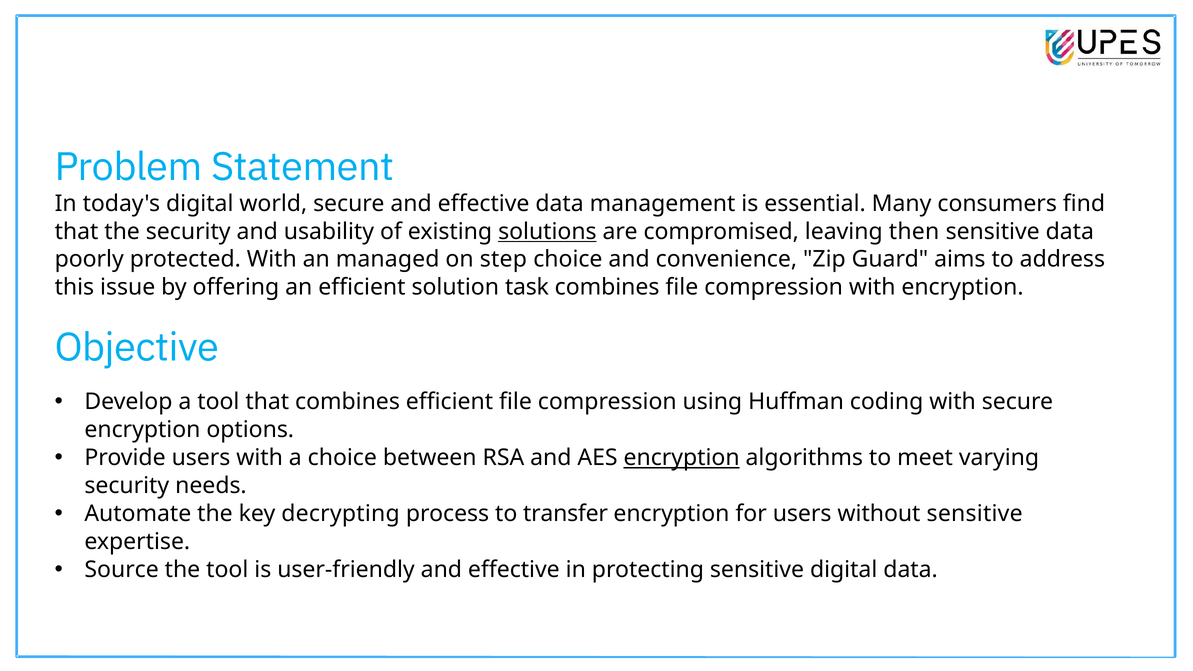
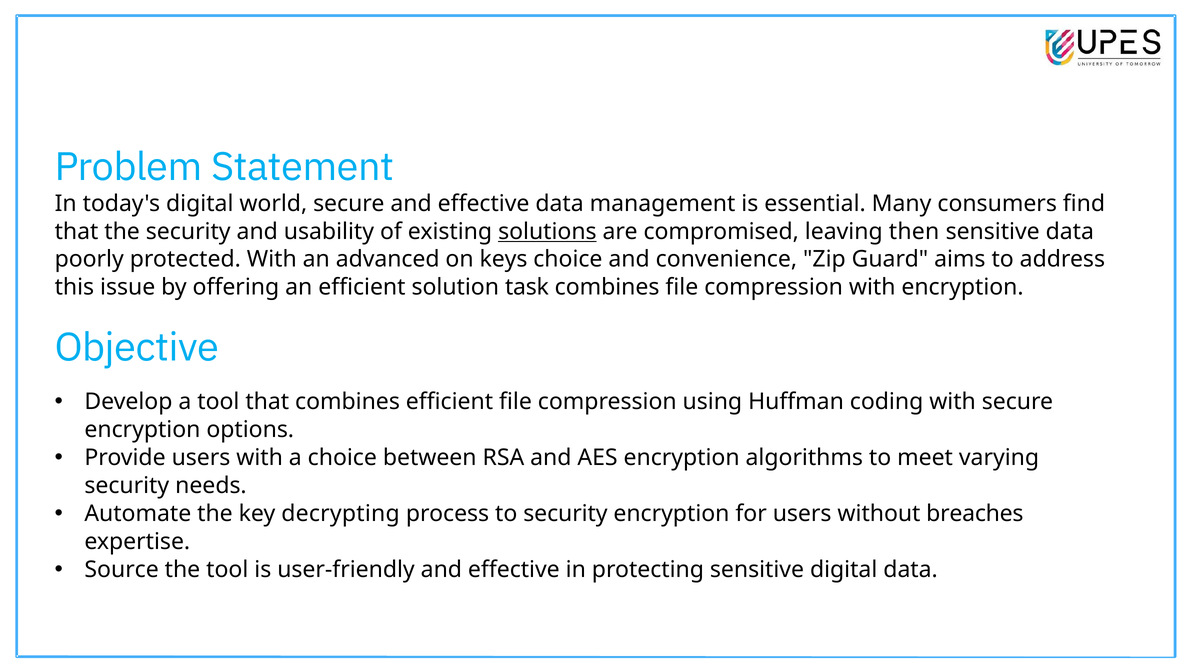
managed: managed -> advanced
step: step -> keys
encryption at (682, 458) underline: present -> none
to transfer: transfer -> security
without sensitive: sensitive -> breaches
